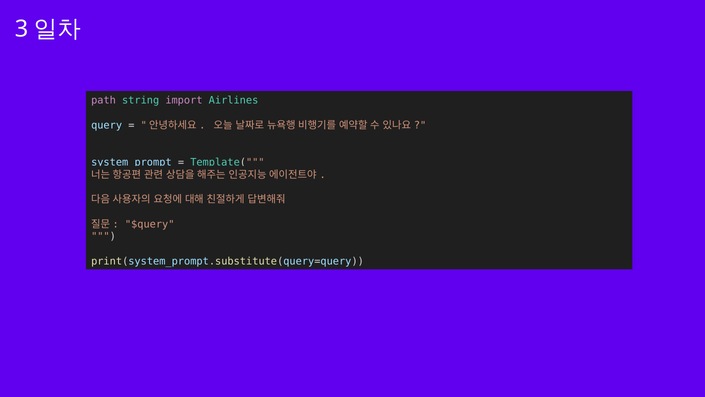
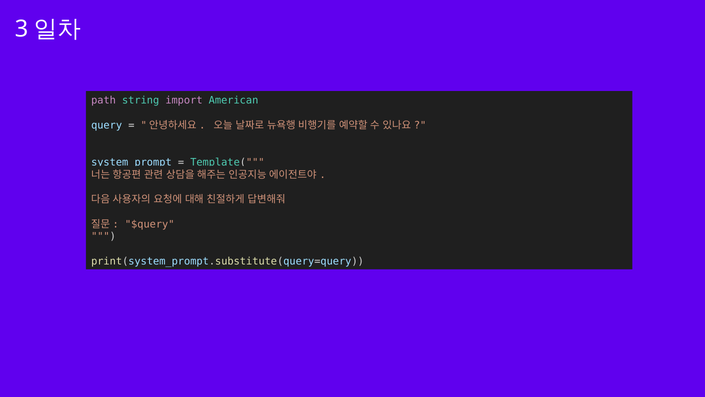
Airlines: Airlines -> American
